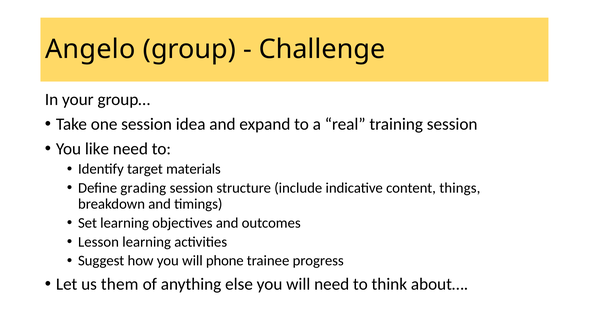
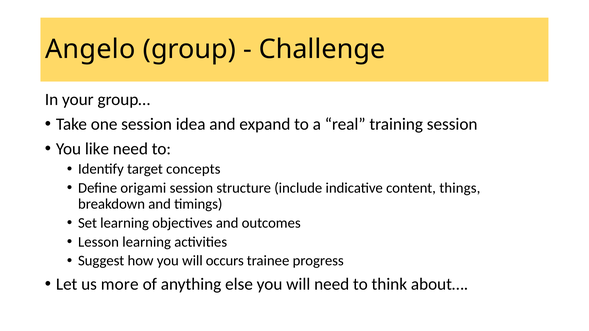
materials: materials -> concepts
grading: grading -> origami
phone: phone -> occurs
them: them -> more
